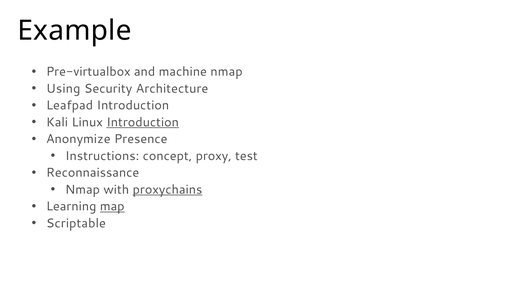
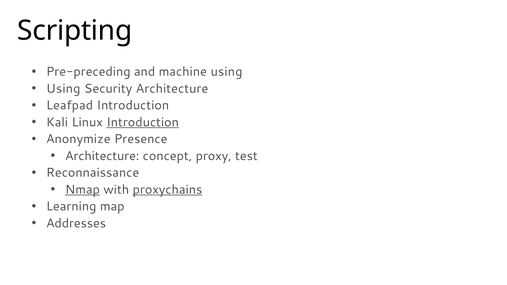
Example: Example -> Scripting
Pre-virtualbox: Pre-virtualbox -> Pre-preceding
machine nmap: nmap -> using
Instructions at (102, 156): Instructions -> Architecture
Nmap at (82, 190) underline: none -> present
map underline: present -> none
Scriptable: Scriptable -> Addresses
